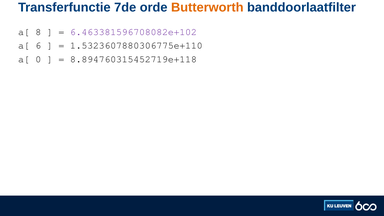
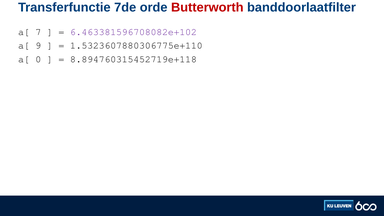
Butterworth colour: orange -> red
8: 8 -> 7
6: 6 -> 9
